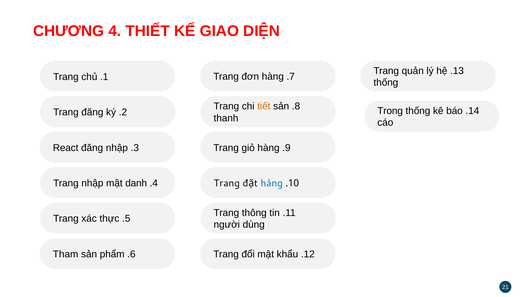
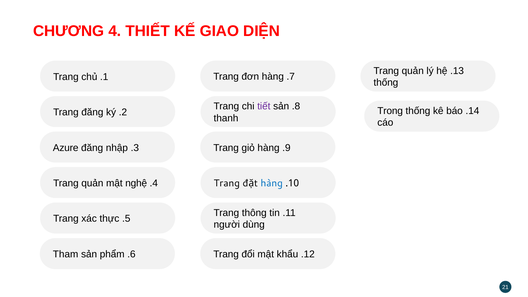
tiết colour: orange -> purple
React: React -> Azure
nhập at (92, 183): nhập -> quản
danh: danh -> nghệ
